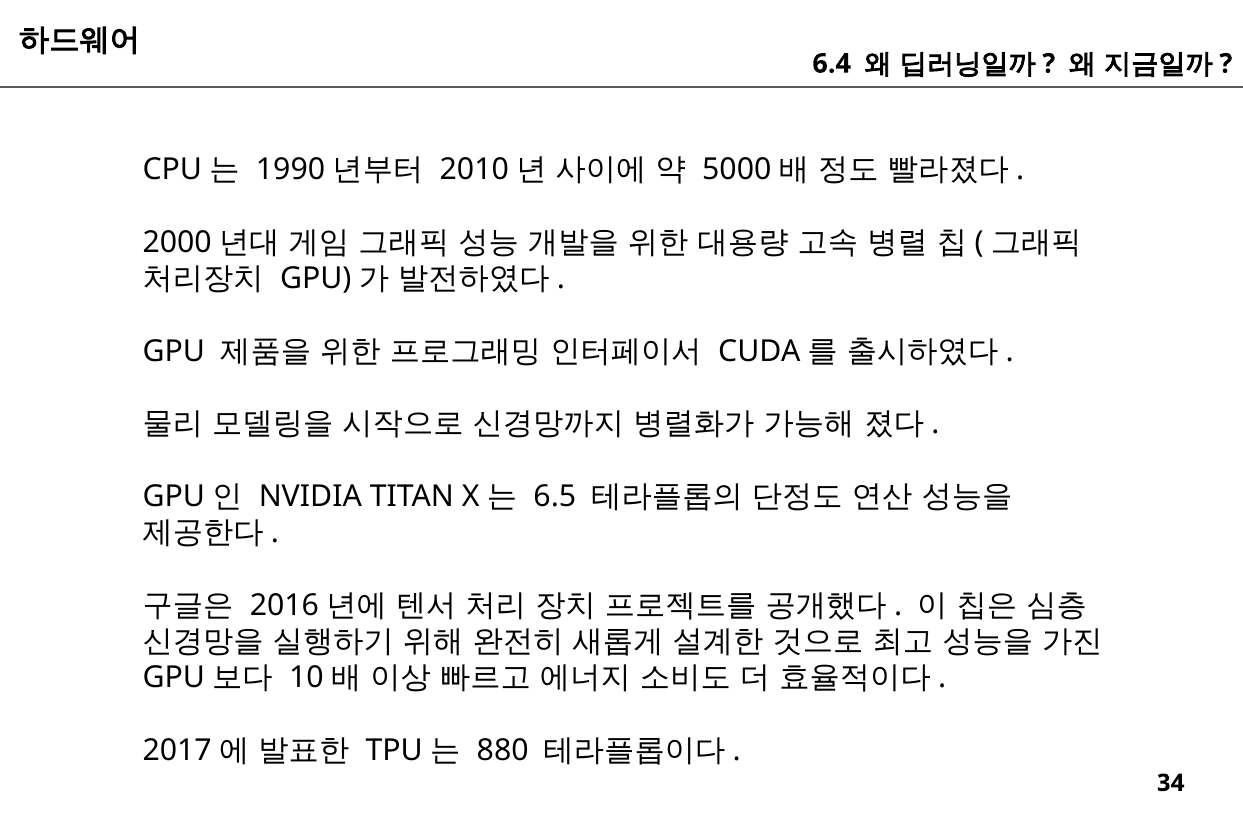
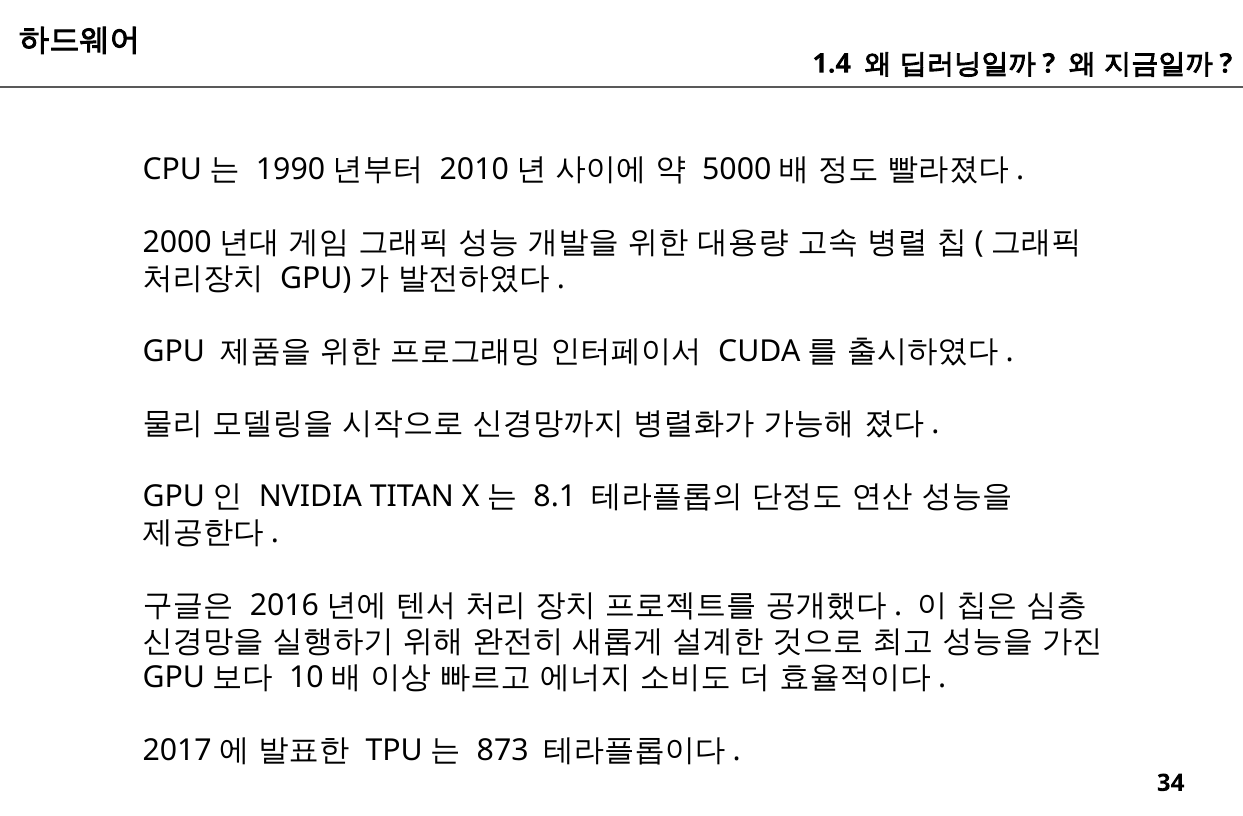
6.4: 6.4 -> 1.4
6.5: 6.5 -> 8.1
880: 880 -> 873
